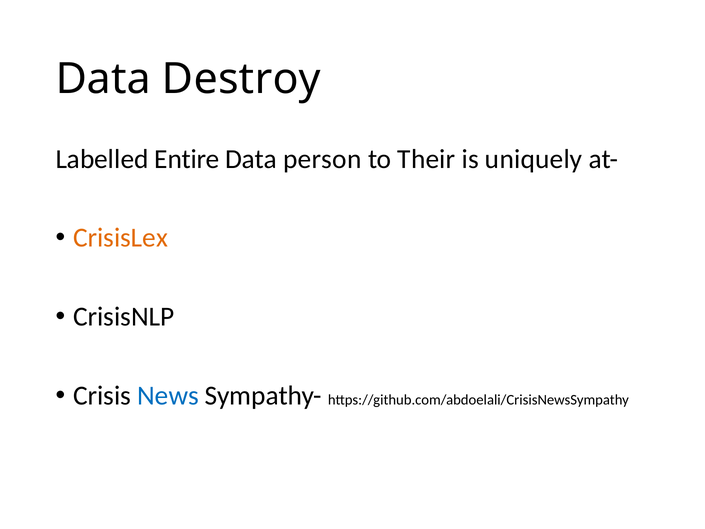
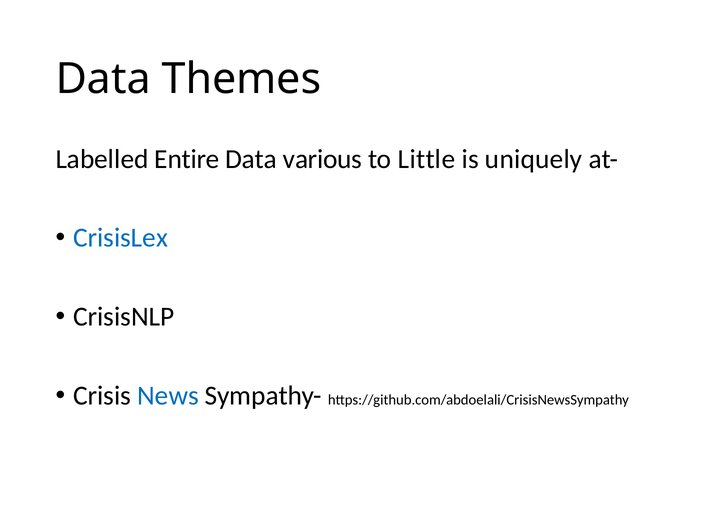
Destroy: Destroy -> Themes
person: person -> various
Their: Their -> Little
CrisisLex colour: orange -> blue
